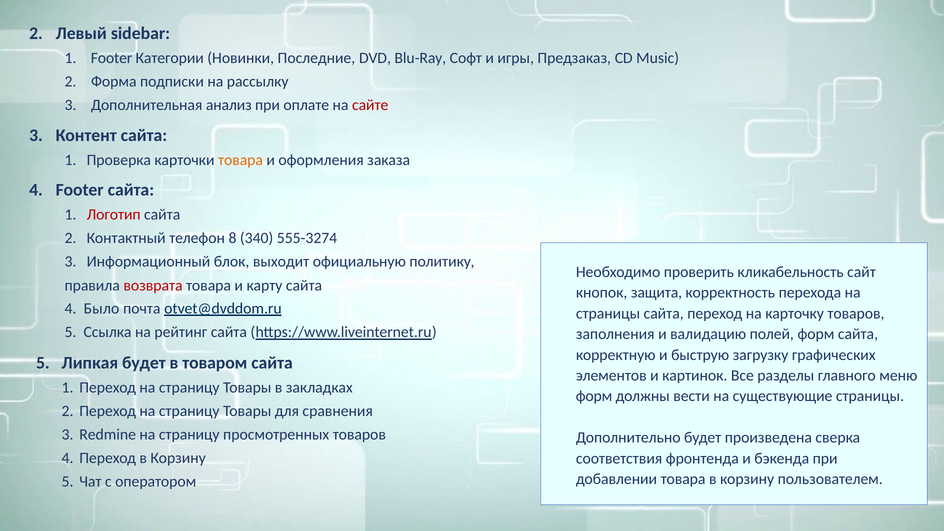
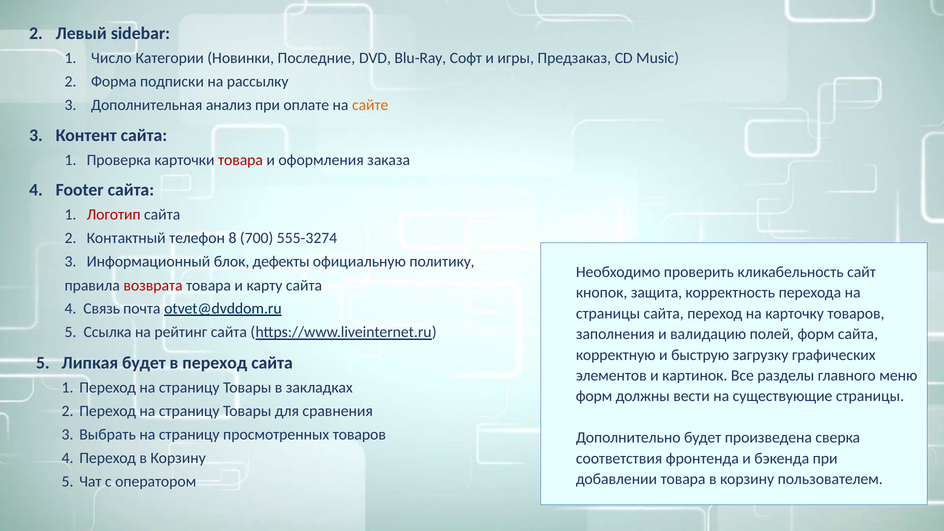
Footer at (112, 58): Footer -> Число
сайте colour: red -> orange
товара at (241, 160) colour: orange -> red
340: 340 -> 700
выходит: выходит -> дефекты
Было: Было -> Связь
в товаром: товаром -> переход
Redmine: Redmine -> Выбрать
